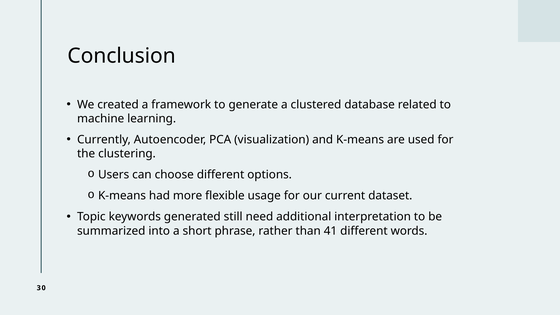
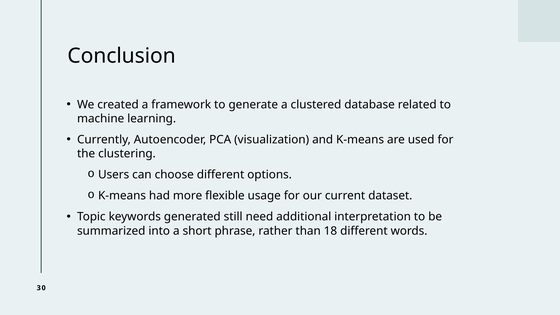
41: 41 -> 18
